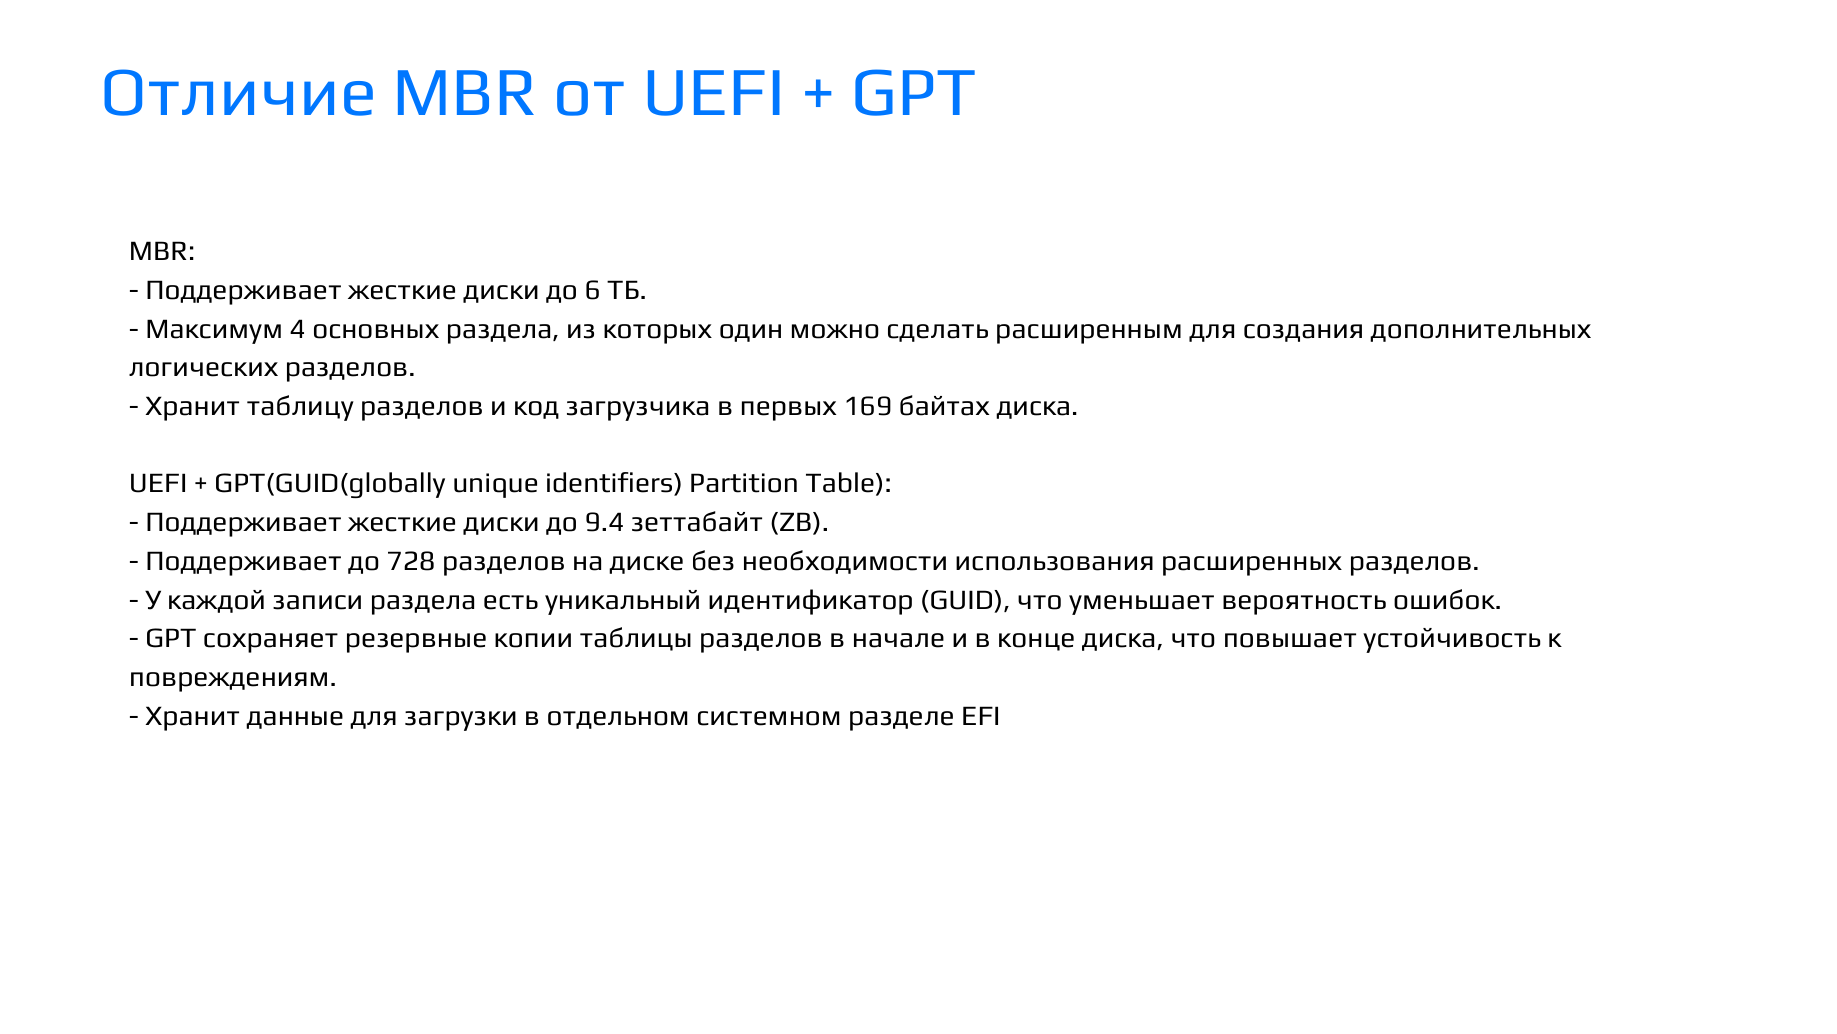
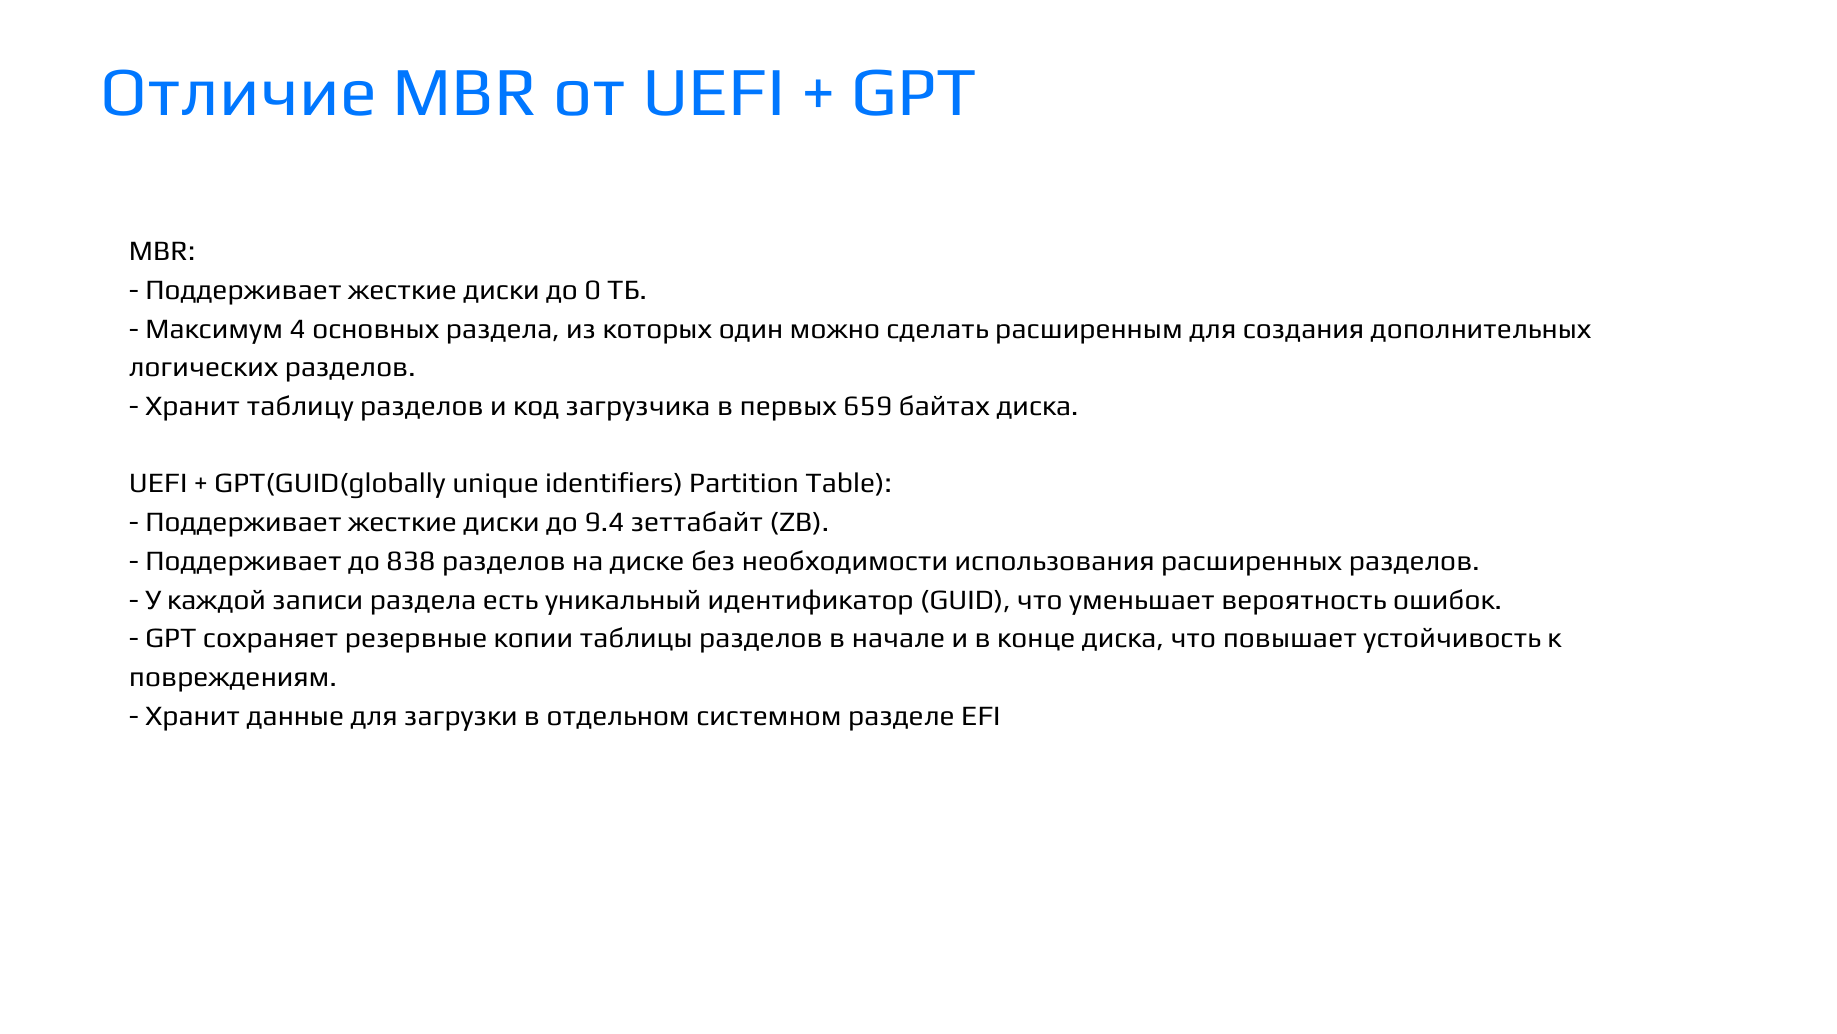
6: 6 -> 0
169: 169 -> 659
728: 728 -> 838
